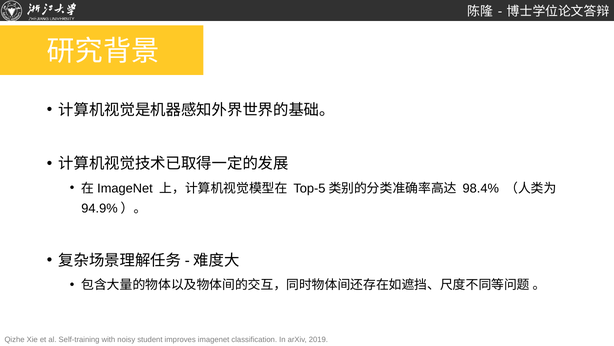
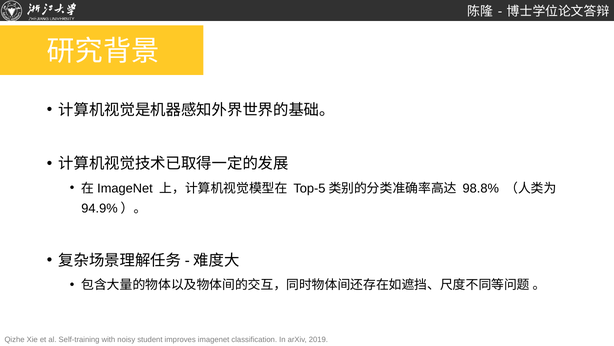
98.4%: 98.4% -> 98.8%
